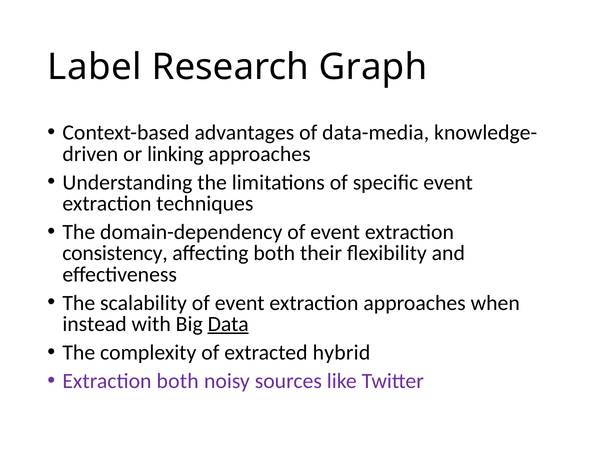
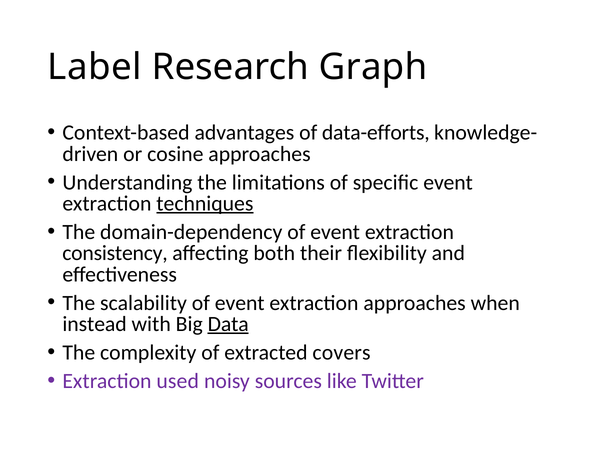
data-media: data-media -> data-efforts
linking: linking -> cosine
techniques underline: none -> present
hybrid: hybrid -> covers
Extraction both: both -> used
